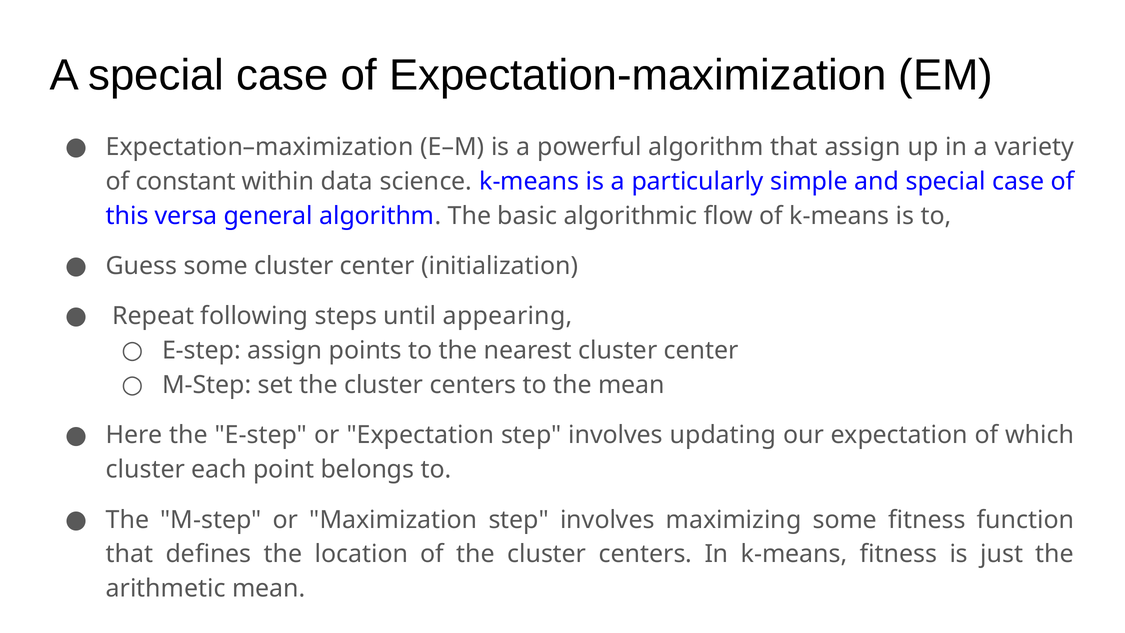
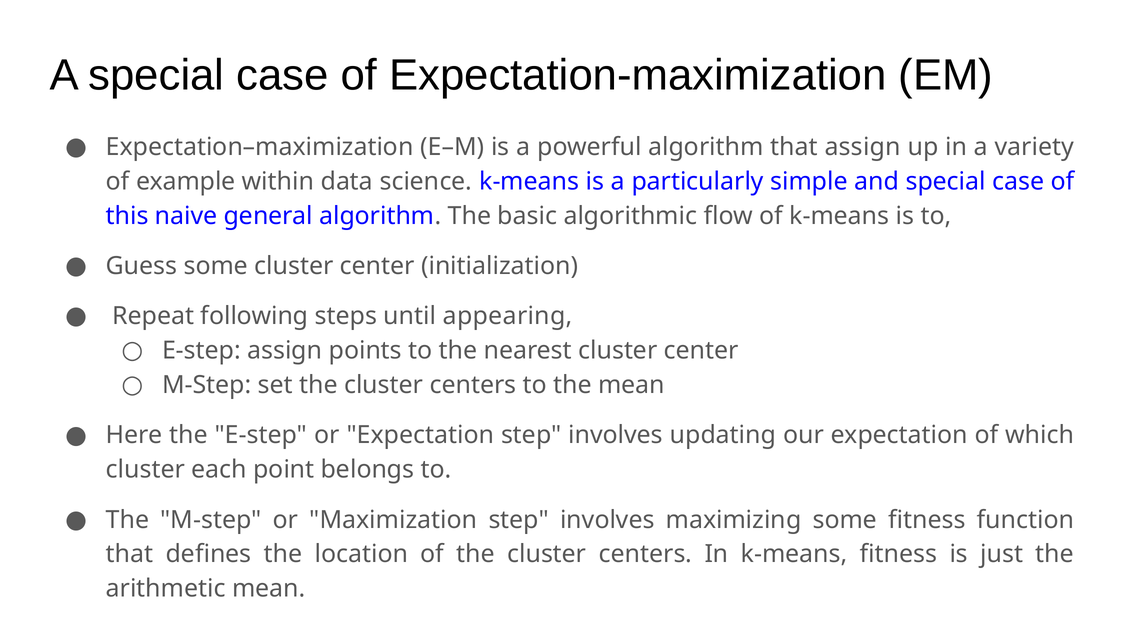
constant: constant -> example
versa: versa -> naive
